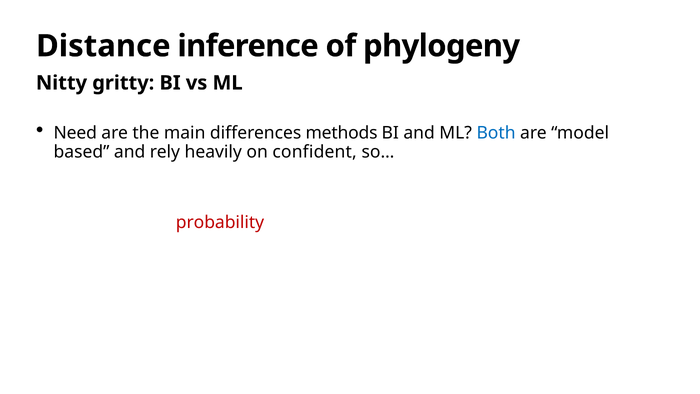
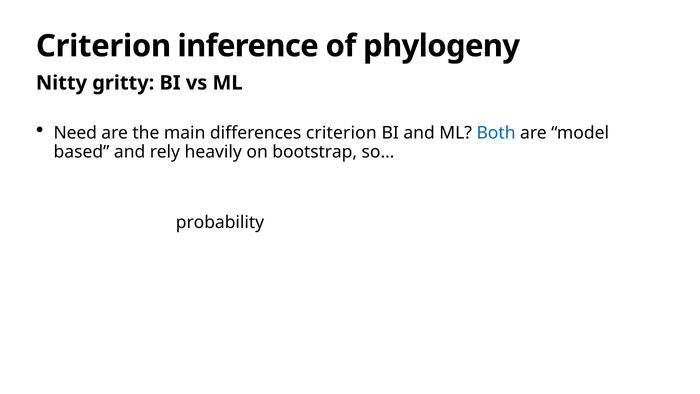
Distance at (103, 46): Distance -> Criterion
differences methods: methods -> criterion
confident: confident -> bootstrap
probability colour: red -> black
